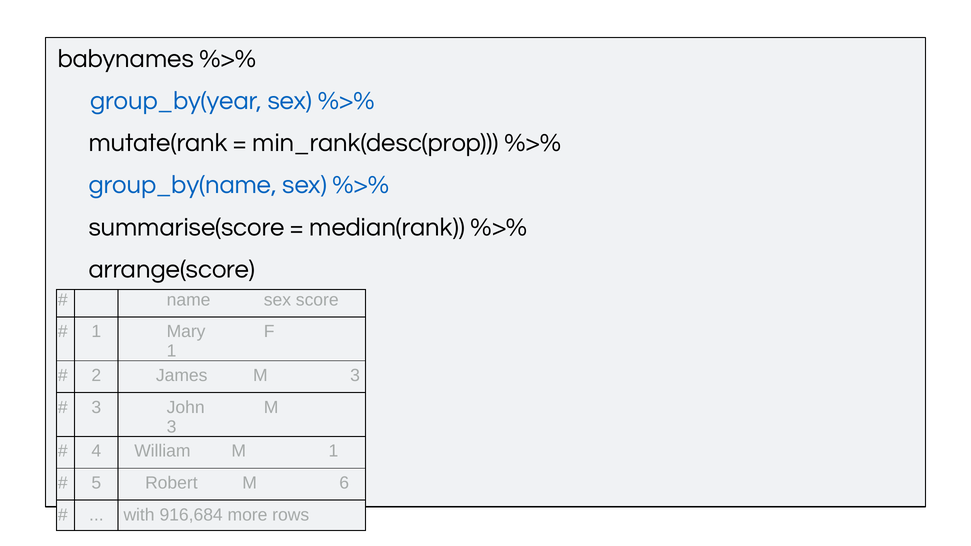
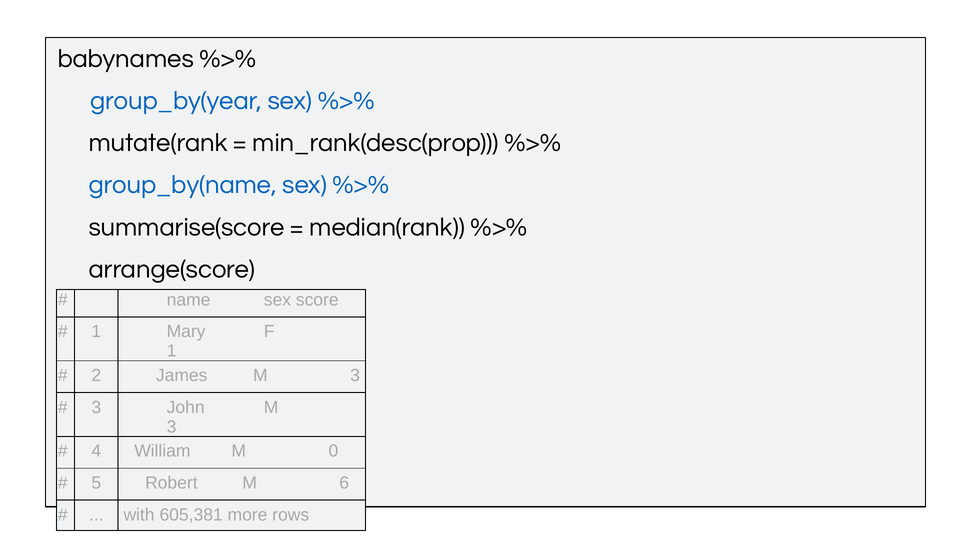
M 1: 1 -> 0
916,684: 916,684 -> 605,381
